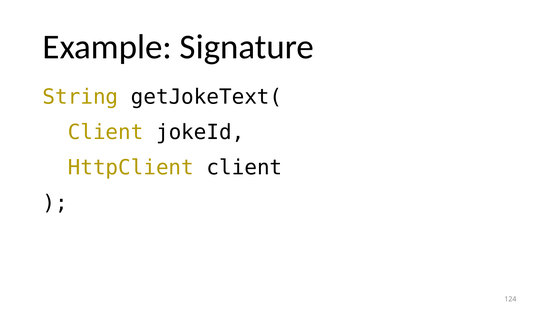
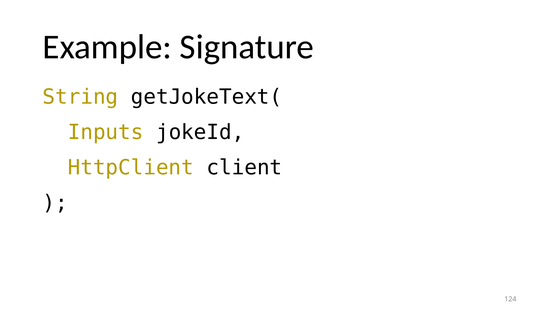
Client at (106, 132): Client -> Inputs
